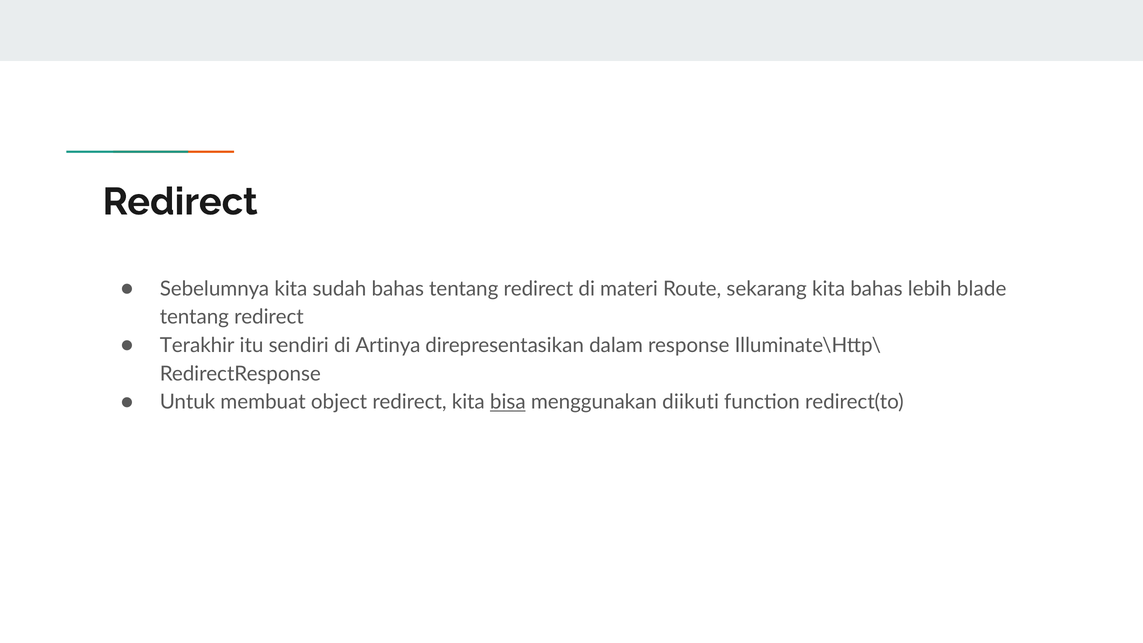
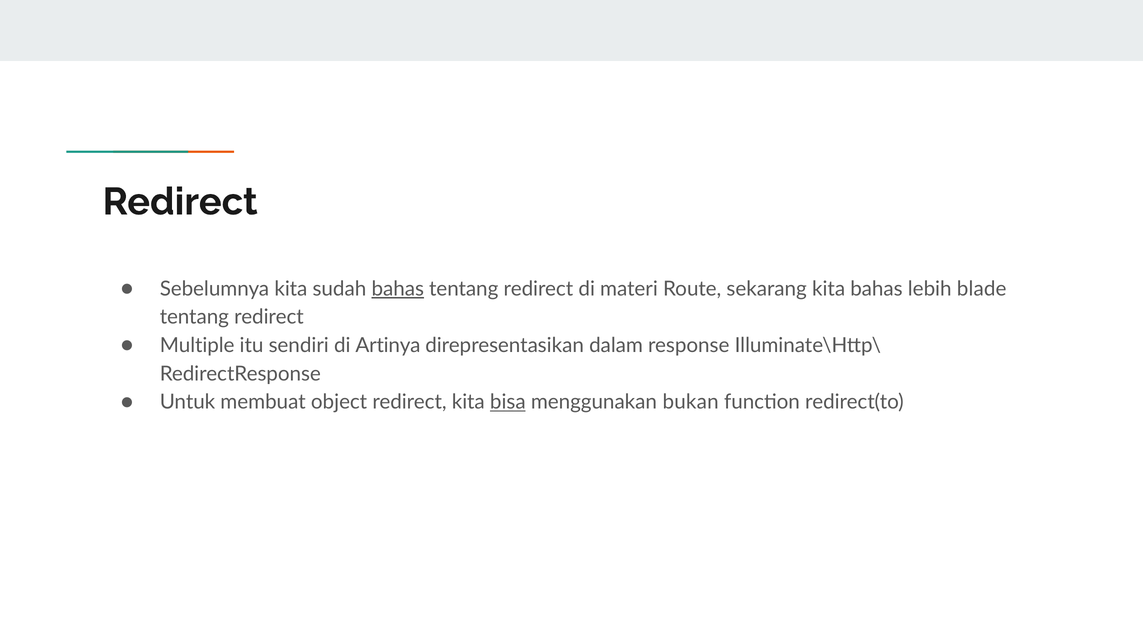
bahas at (398, 289) underline: none -> present
Terakhir: Terakhir -> Multiple
diikuti: diikuti -> bukan
